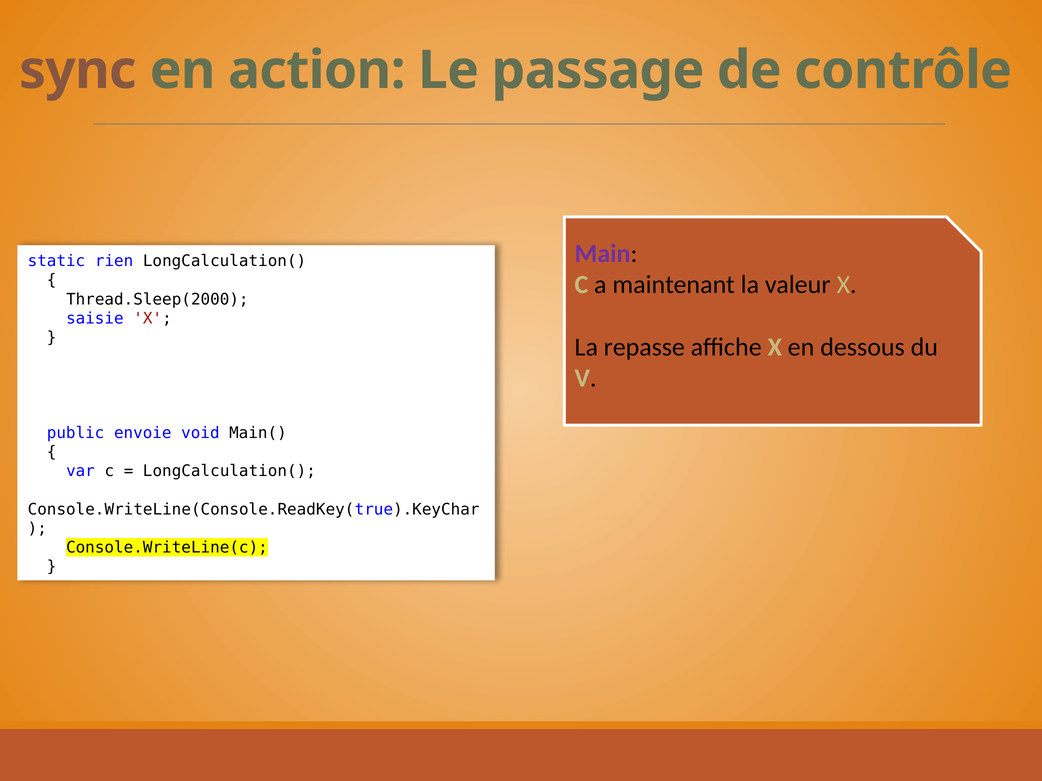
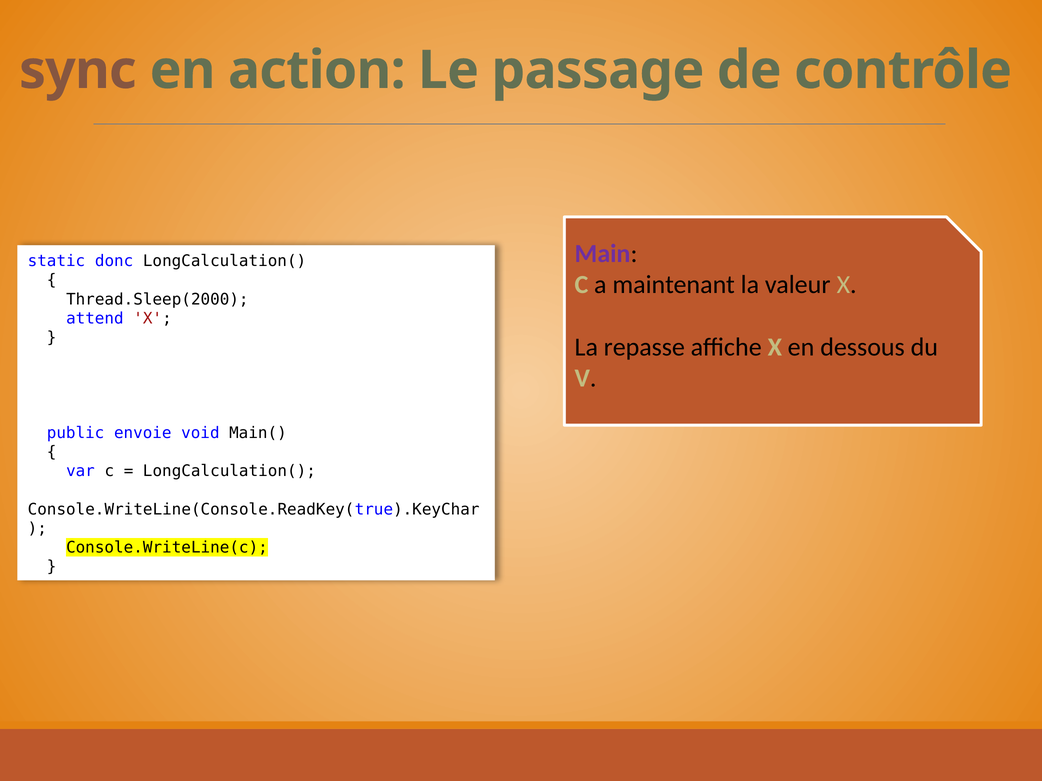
rien: rien -> donc
saisie: saisie -> attend
